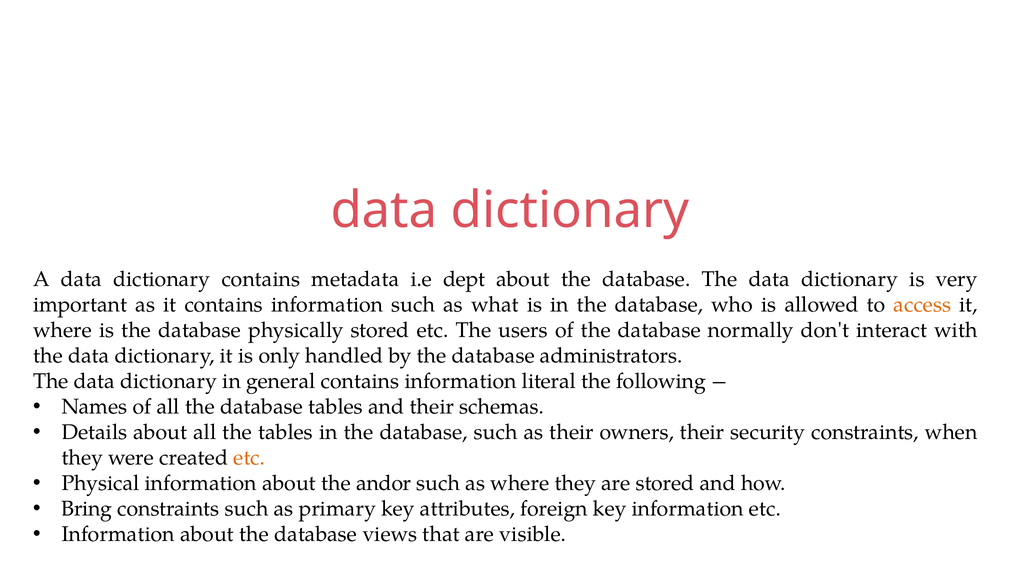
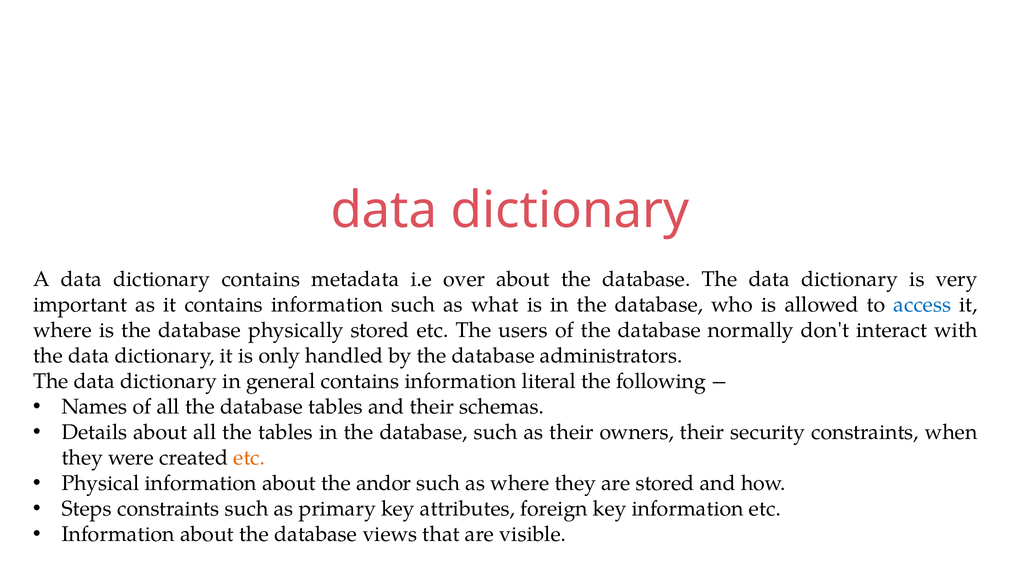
dept: dept -> over
access colour: orange -> blue
Bring: Bring -> Steps
